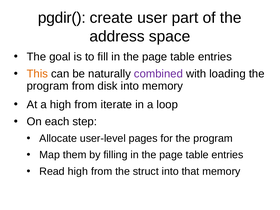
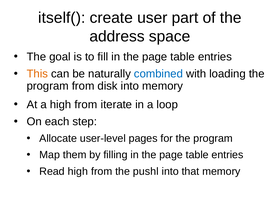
pgdir(: pgdir( -> itself(
combined colour: purple -> blue
struct: struct -> pushl
